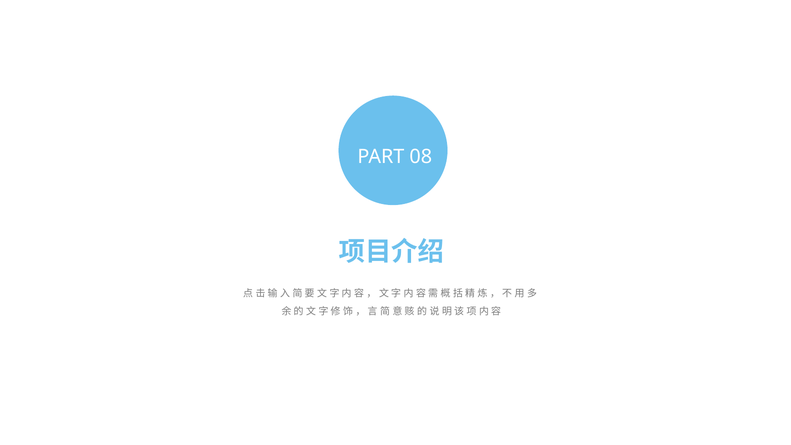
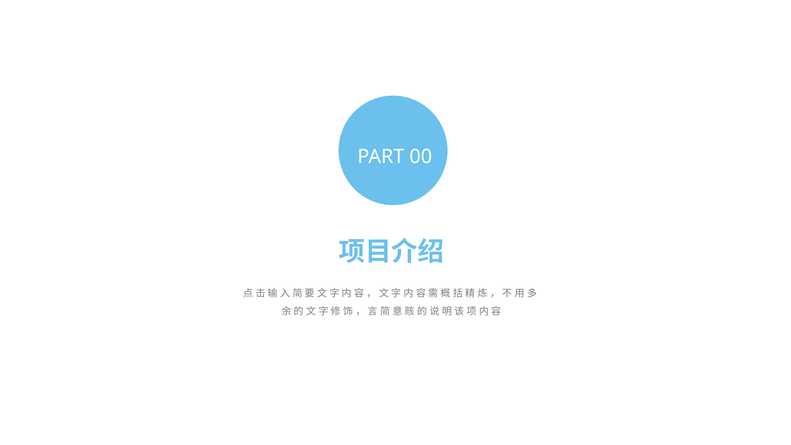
08: 08 -> 00
